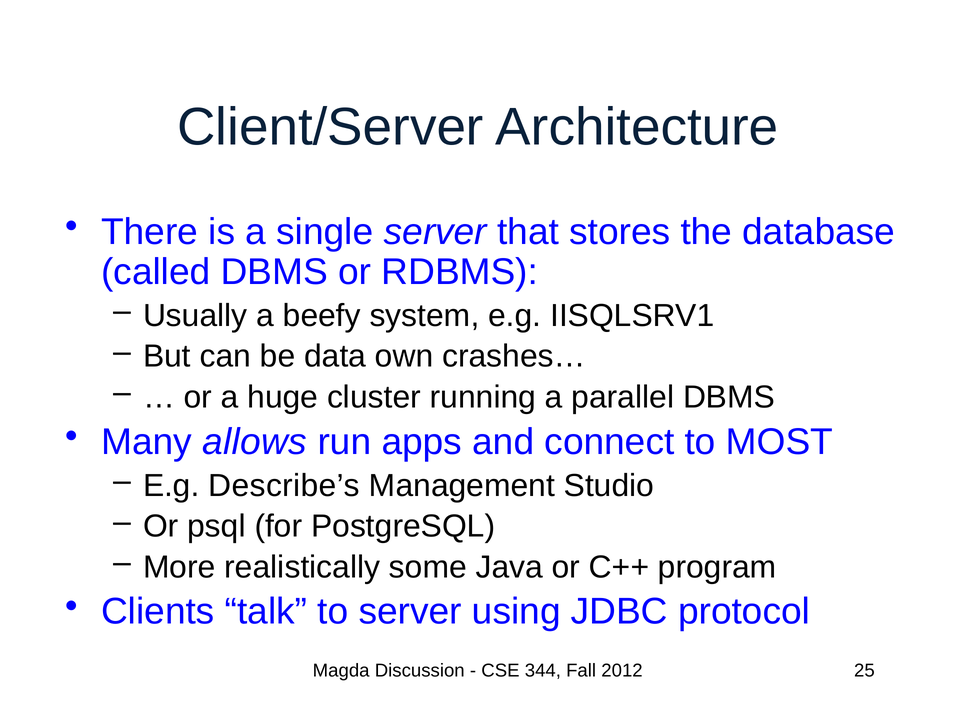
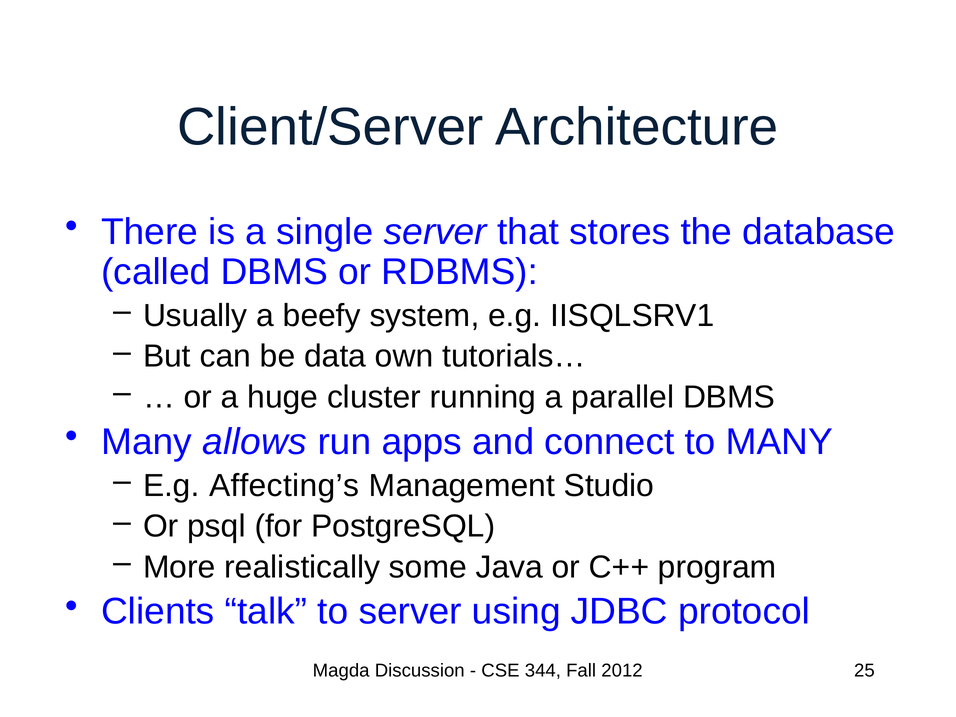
crashes…: crashes… -> tutorials…
to MOST: MOST -> MANY
Describe’s: Describe’s -> Affecting’s
